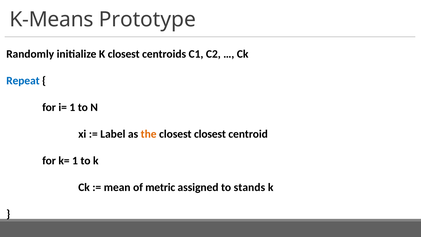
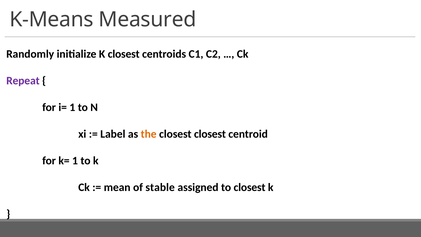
Prototype: Prototype -> Measured
Repeat colour: blue -> purple
metric: metric -> stable
to stands: stands -> closest
